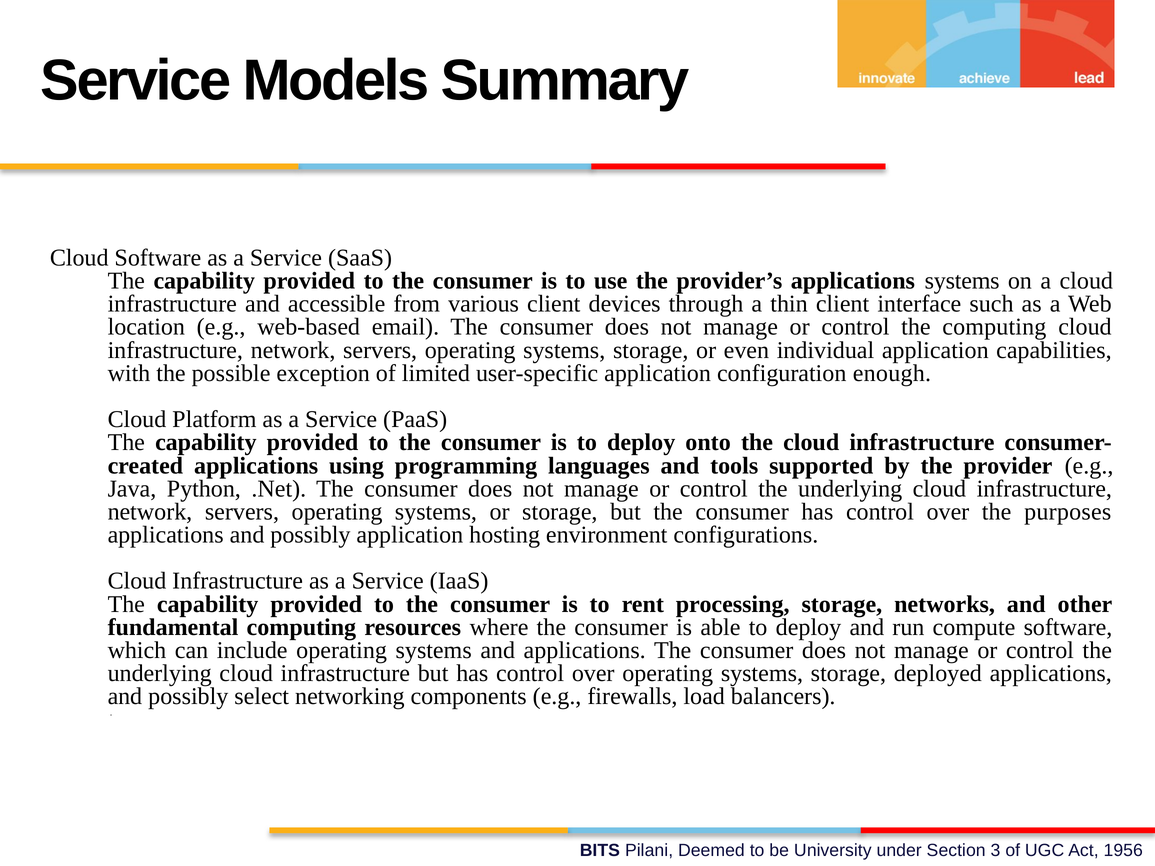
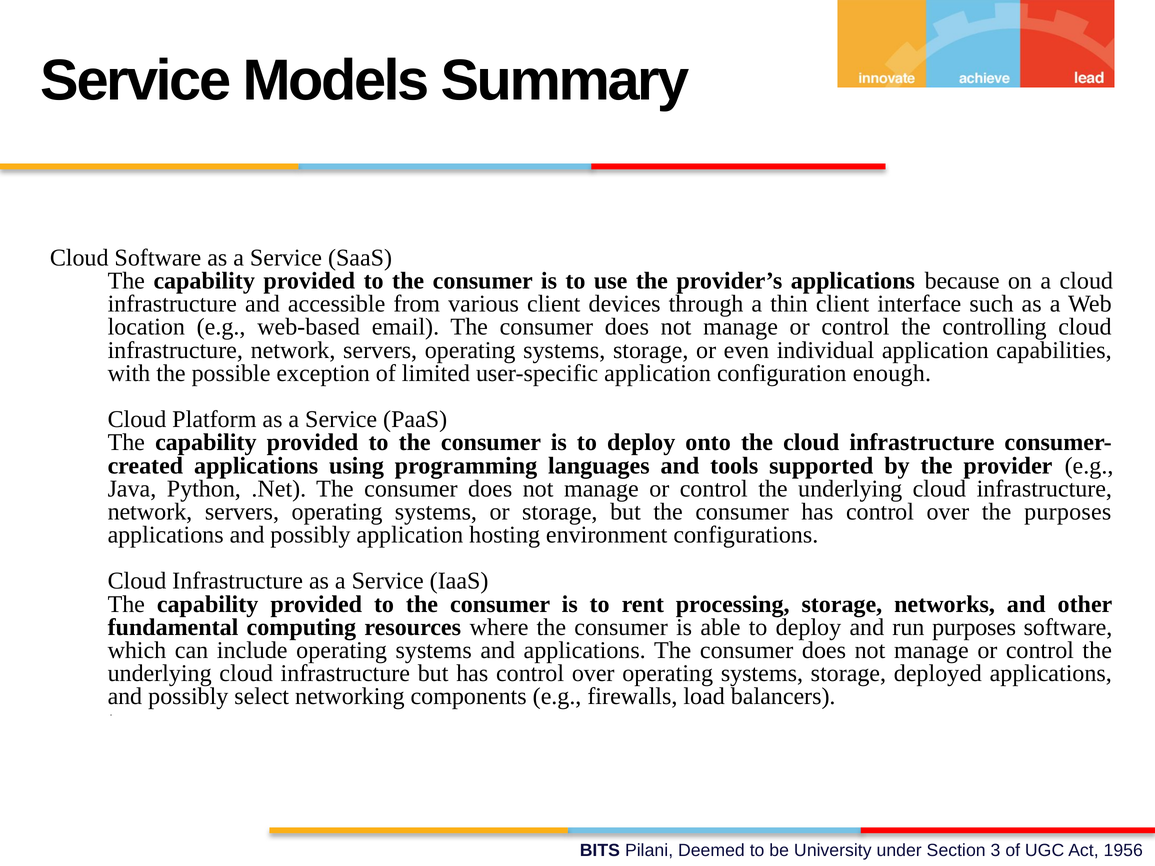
applications systems: systems -> because
the computing: computing -> controlling
run compute: compute -> purposes
